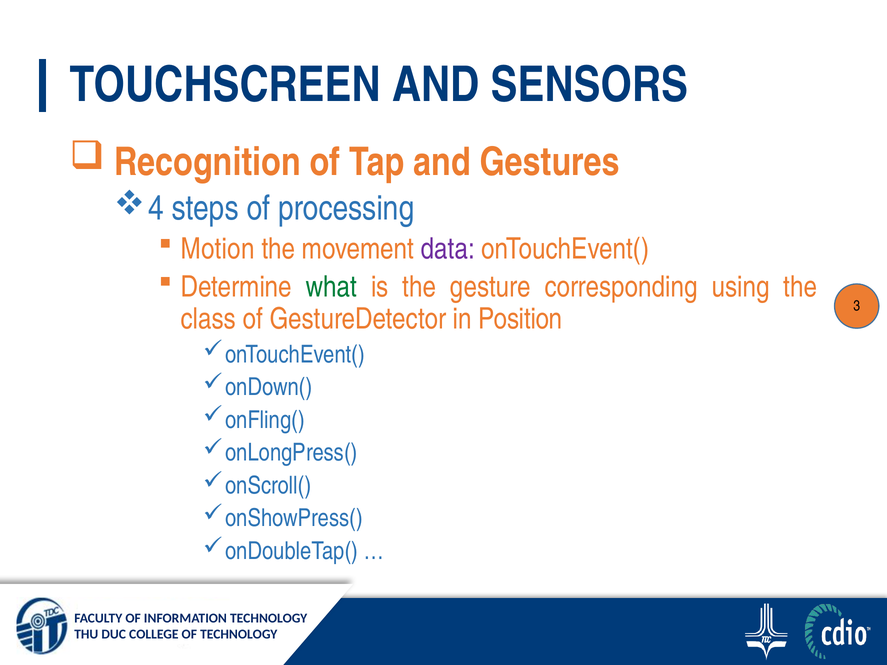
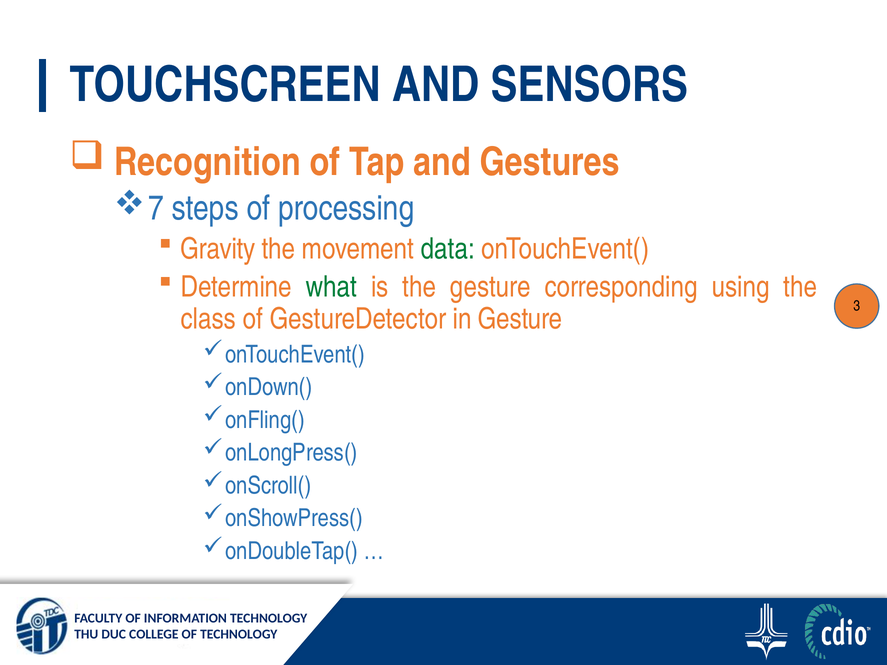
4: 4 -> 7
Motion: Motion -> Gravity
data colour: purple -> green
in Position: Position -> Gesture
